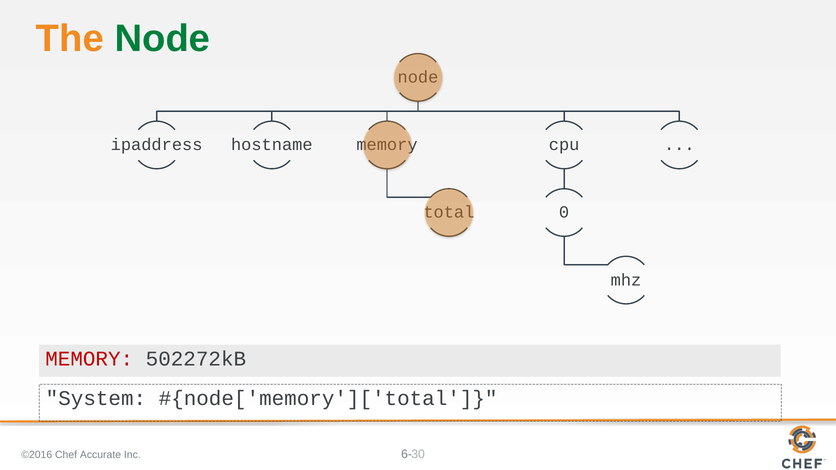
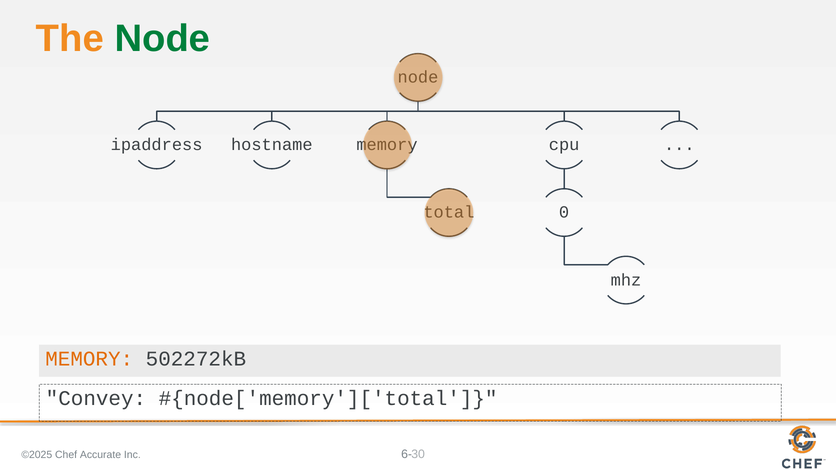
MEMORY at (89, 359) colour: red -> orange
System: System -> Convey
©2016: ©2016 -> ©2025
